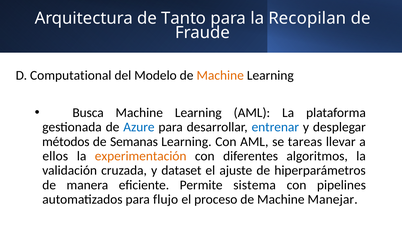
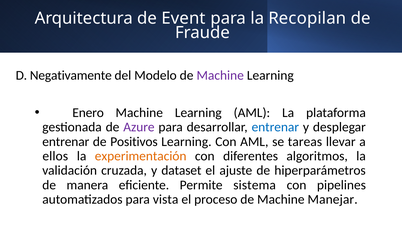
Tanto: Tanto -> Event
Computational: Computational -> Negativamente
Machine at (220, 75) colour: orange -> purple
Busca: Busca -> Enero
Azure colour: blue -> purple
métodos at (66, 142): métodos -> entrenar
Semanas: Semanas -> Positivos
flujo: flujo -> vista
